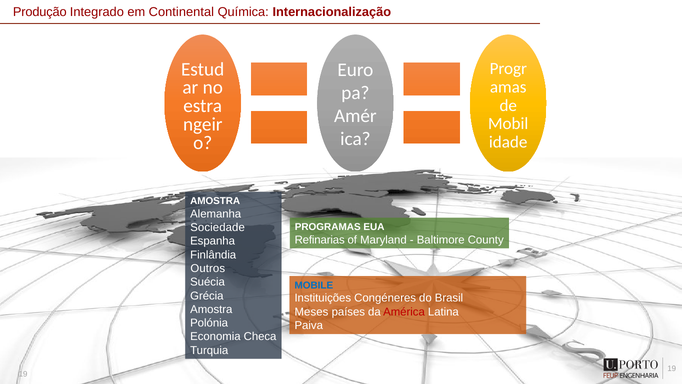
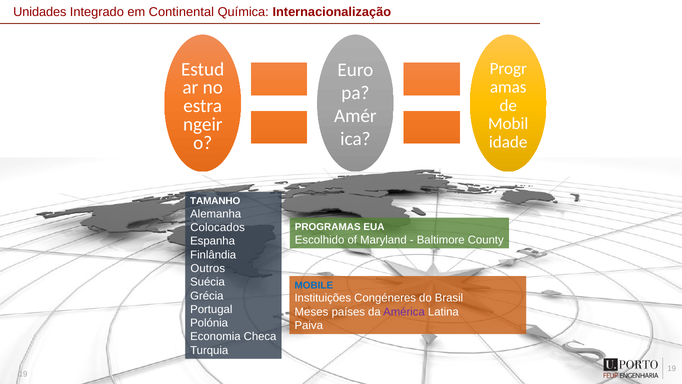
Produção: Produção -> Unidades
AMOSTRA at (215, 201): AMOSTRA -> TAMANHO
Sociedade: Sociedade -> Colocados
Refinarias: Refinarias -> Escolhido
Amostra at (211, 309): Amostra -> Portugal
América colour: red -> purple
